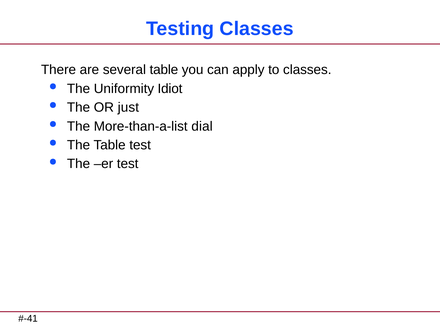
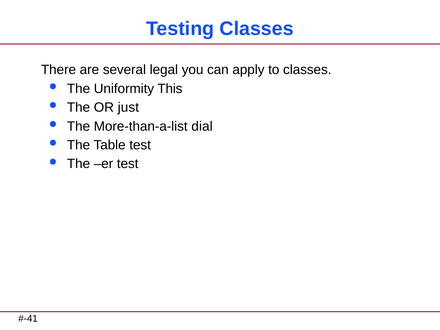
several table: table -> legal
Idiot: Idiot -> This
